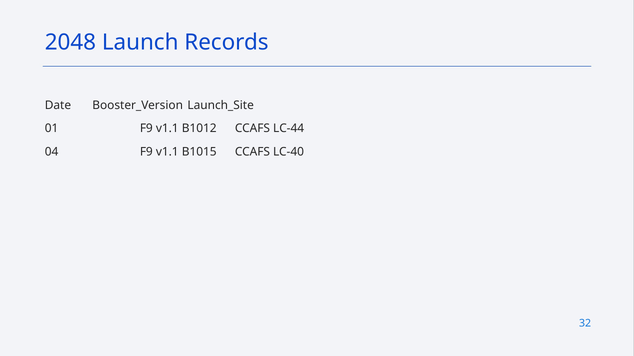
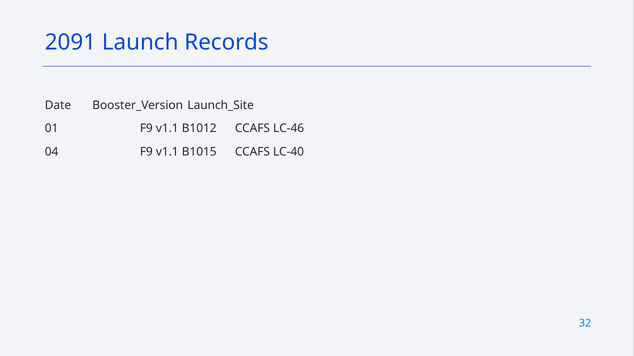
2048: 2048 -> 2091
LC-44: LC-44 -> LC-46
